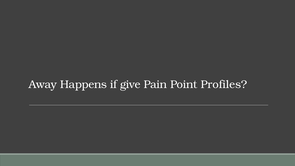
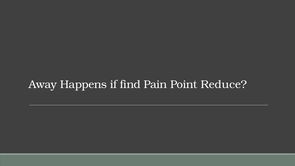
give: give -> find
Profiles: Profiles -> Reduce
